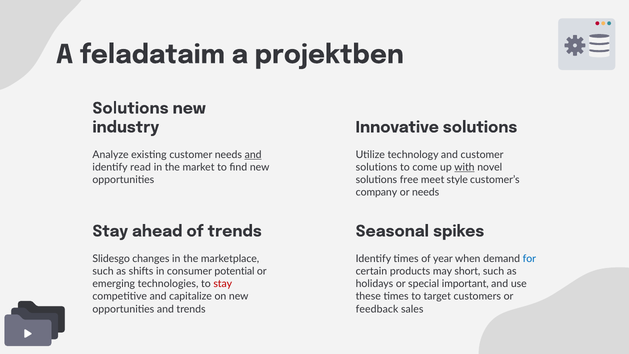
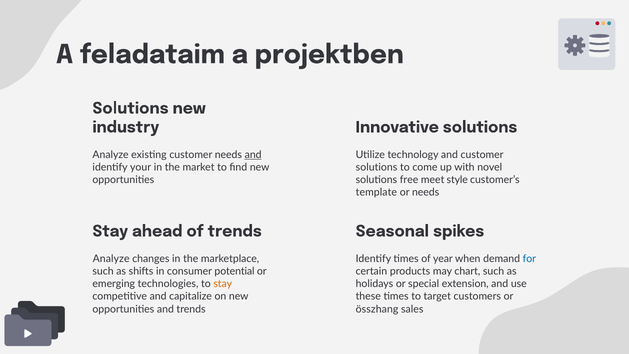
read: read -> your
with underline: present -> none
company: company -> template
Slidesgo at (111, 259): Slidesgo -> Analyze
short: short -> chart
stay at (223, 284) colour: red -> orange
important: important -> extension
feedback: feedback -> összhang
